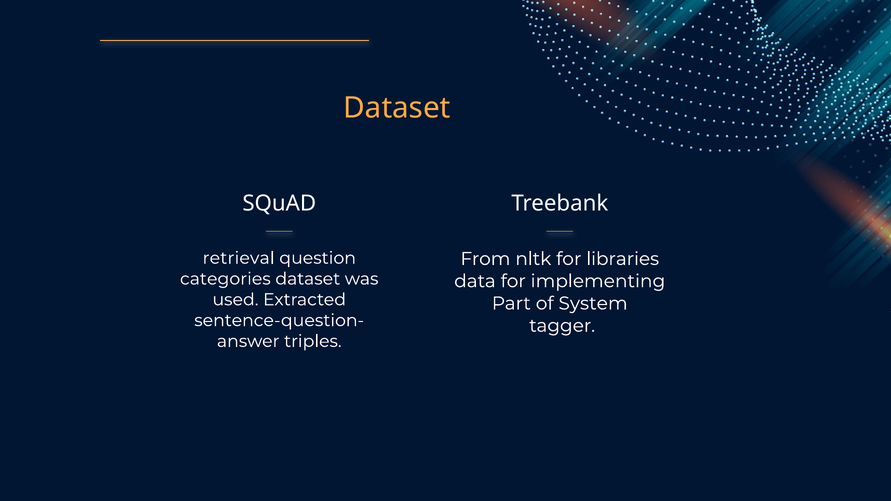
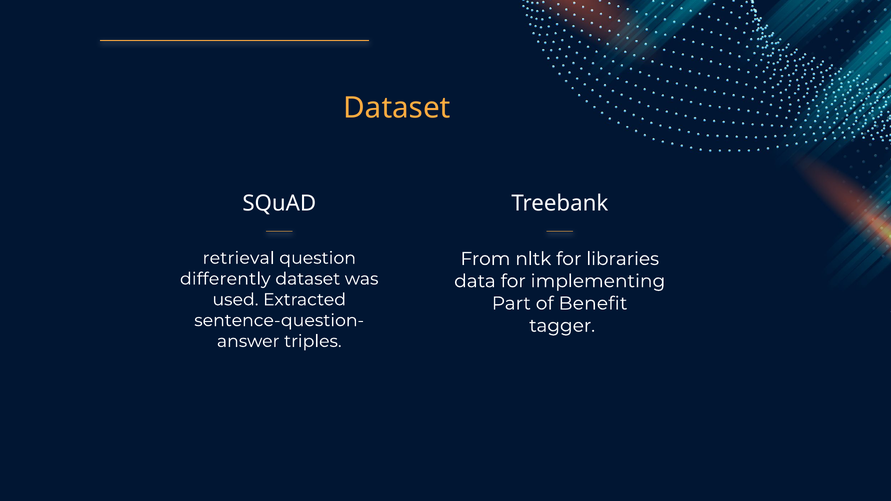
categories: categories -> differently
System: System -> Benefit
